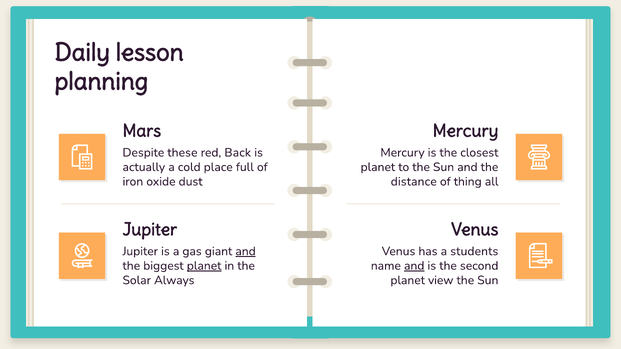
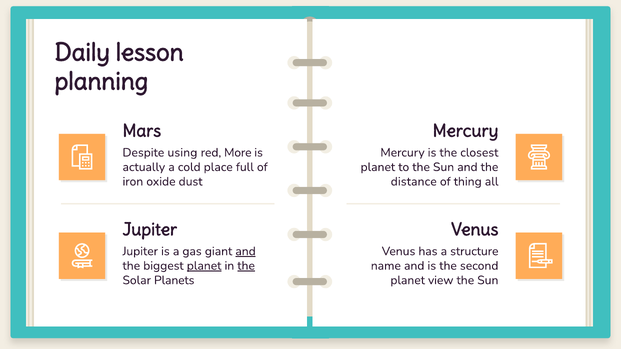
these: these -> using
Back: Back -> More
students: students -> structure
the at (246, 266) underline: none -> present
and at (414, 266) underline: present -> none
Always: Always -> Planets
